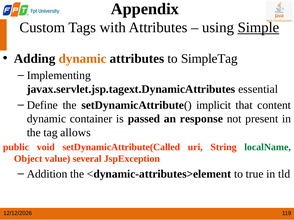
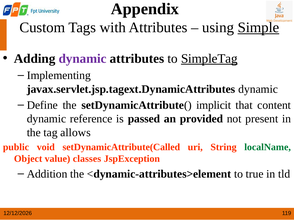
dynamic at (83, 59) colour: orange -> purple
SimpleTag underline: none -> present
javax.servlet.jsp.tagext.DynamicAttributes essential: essential -> dynamic
container: container -> reference
response: response -> provided
several: several -> classes
